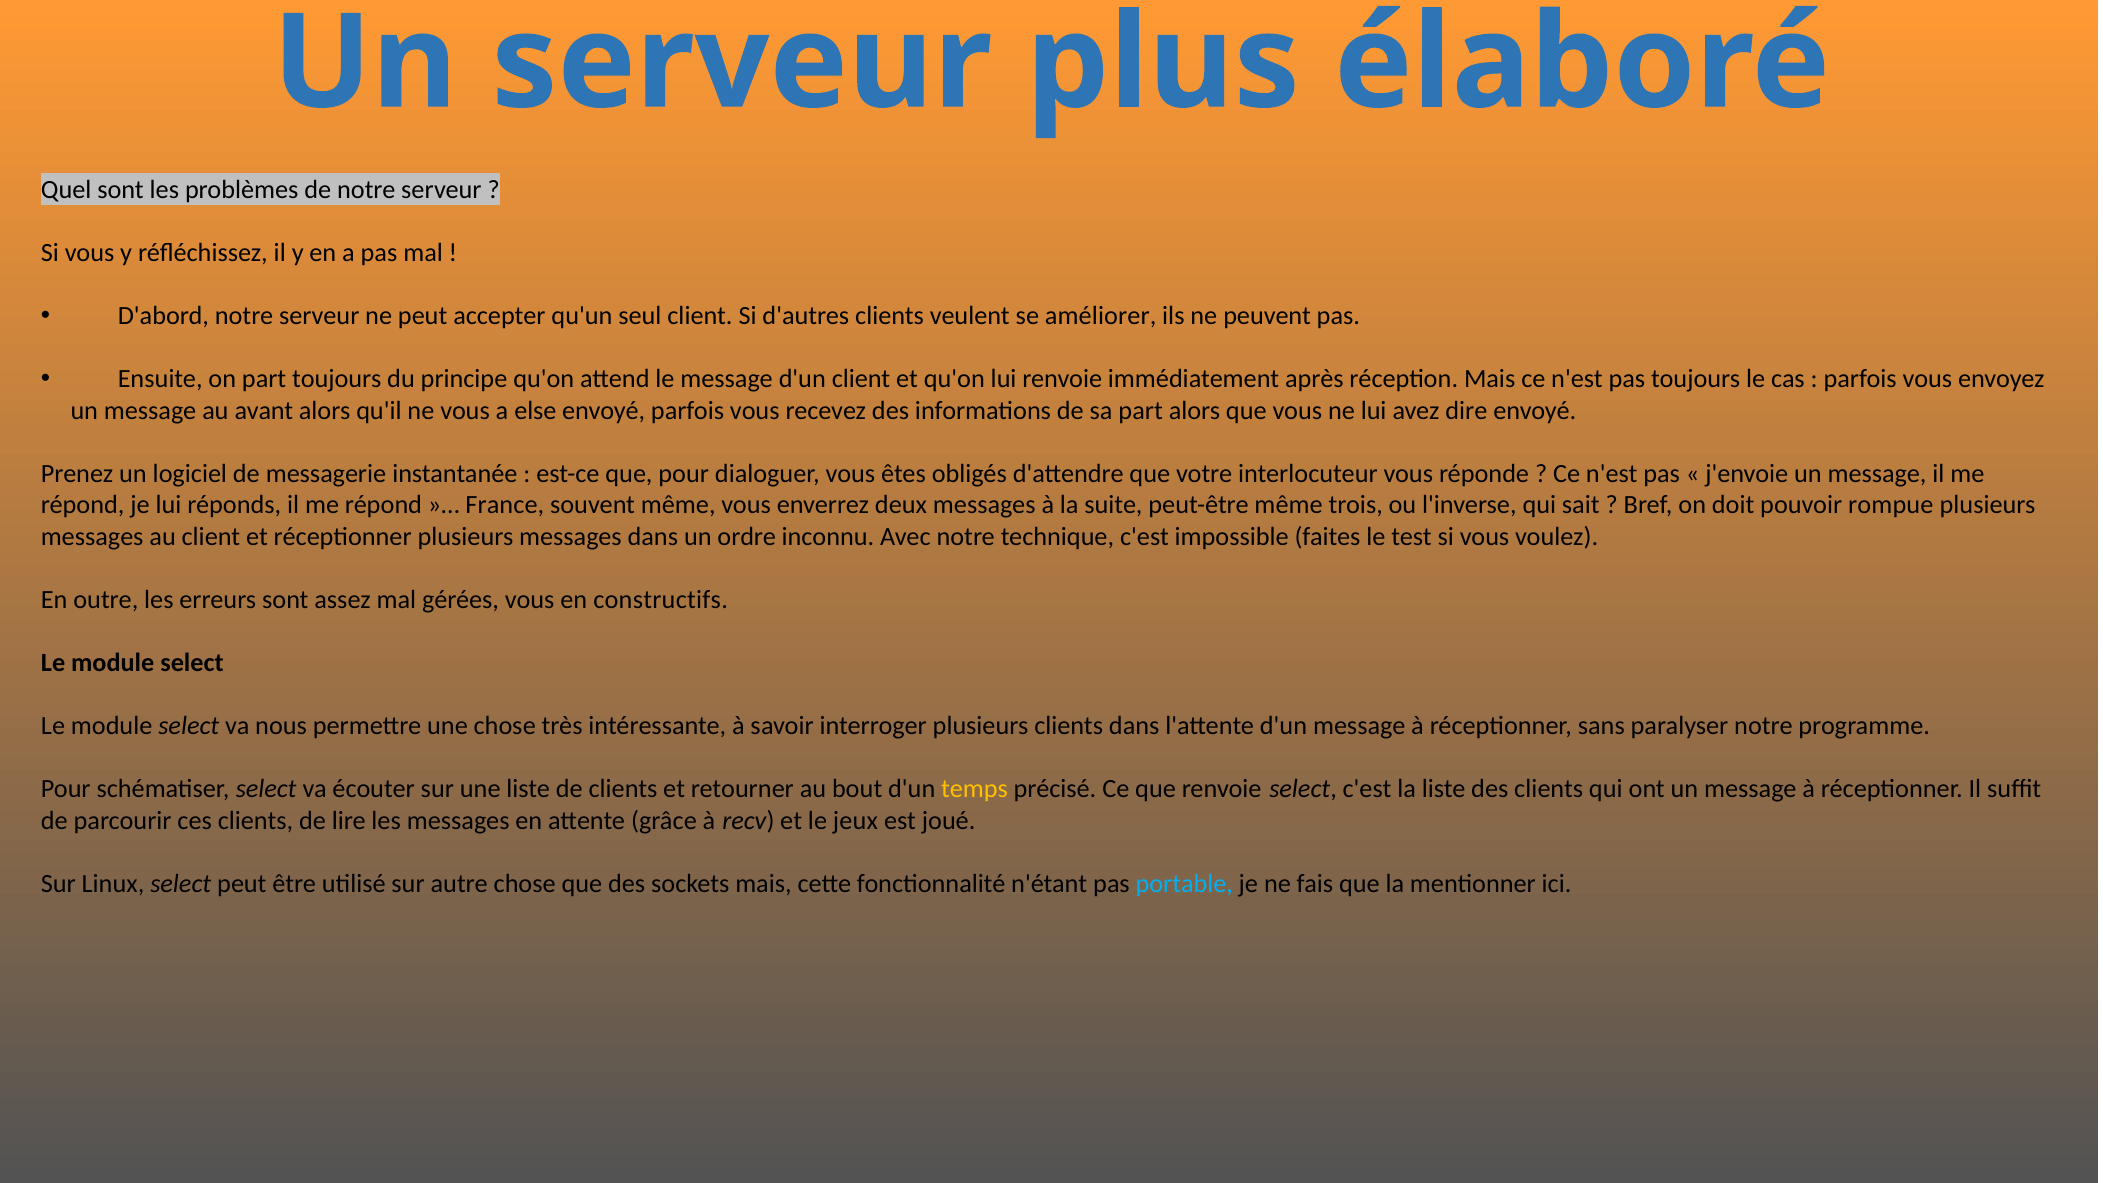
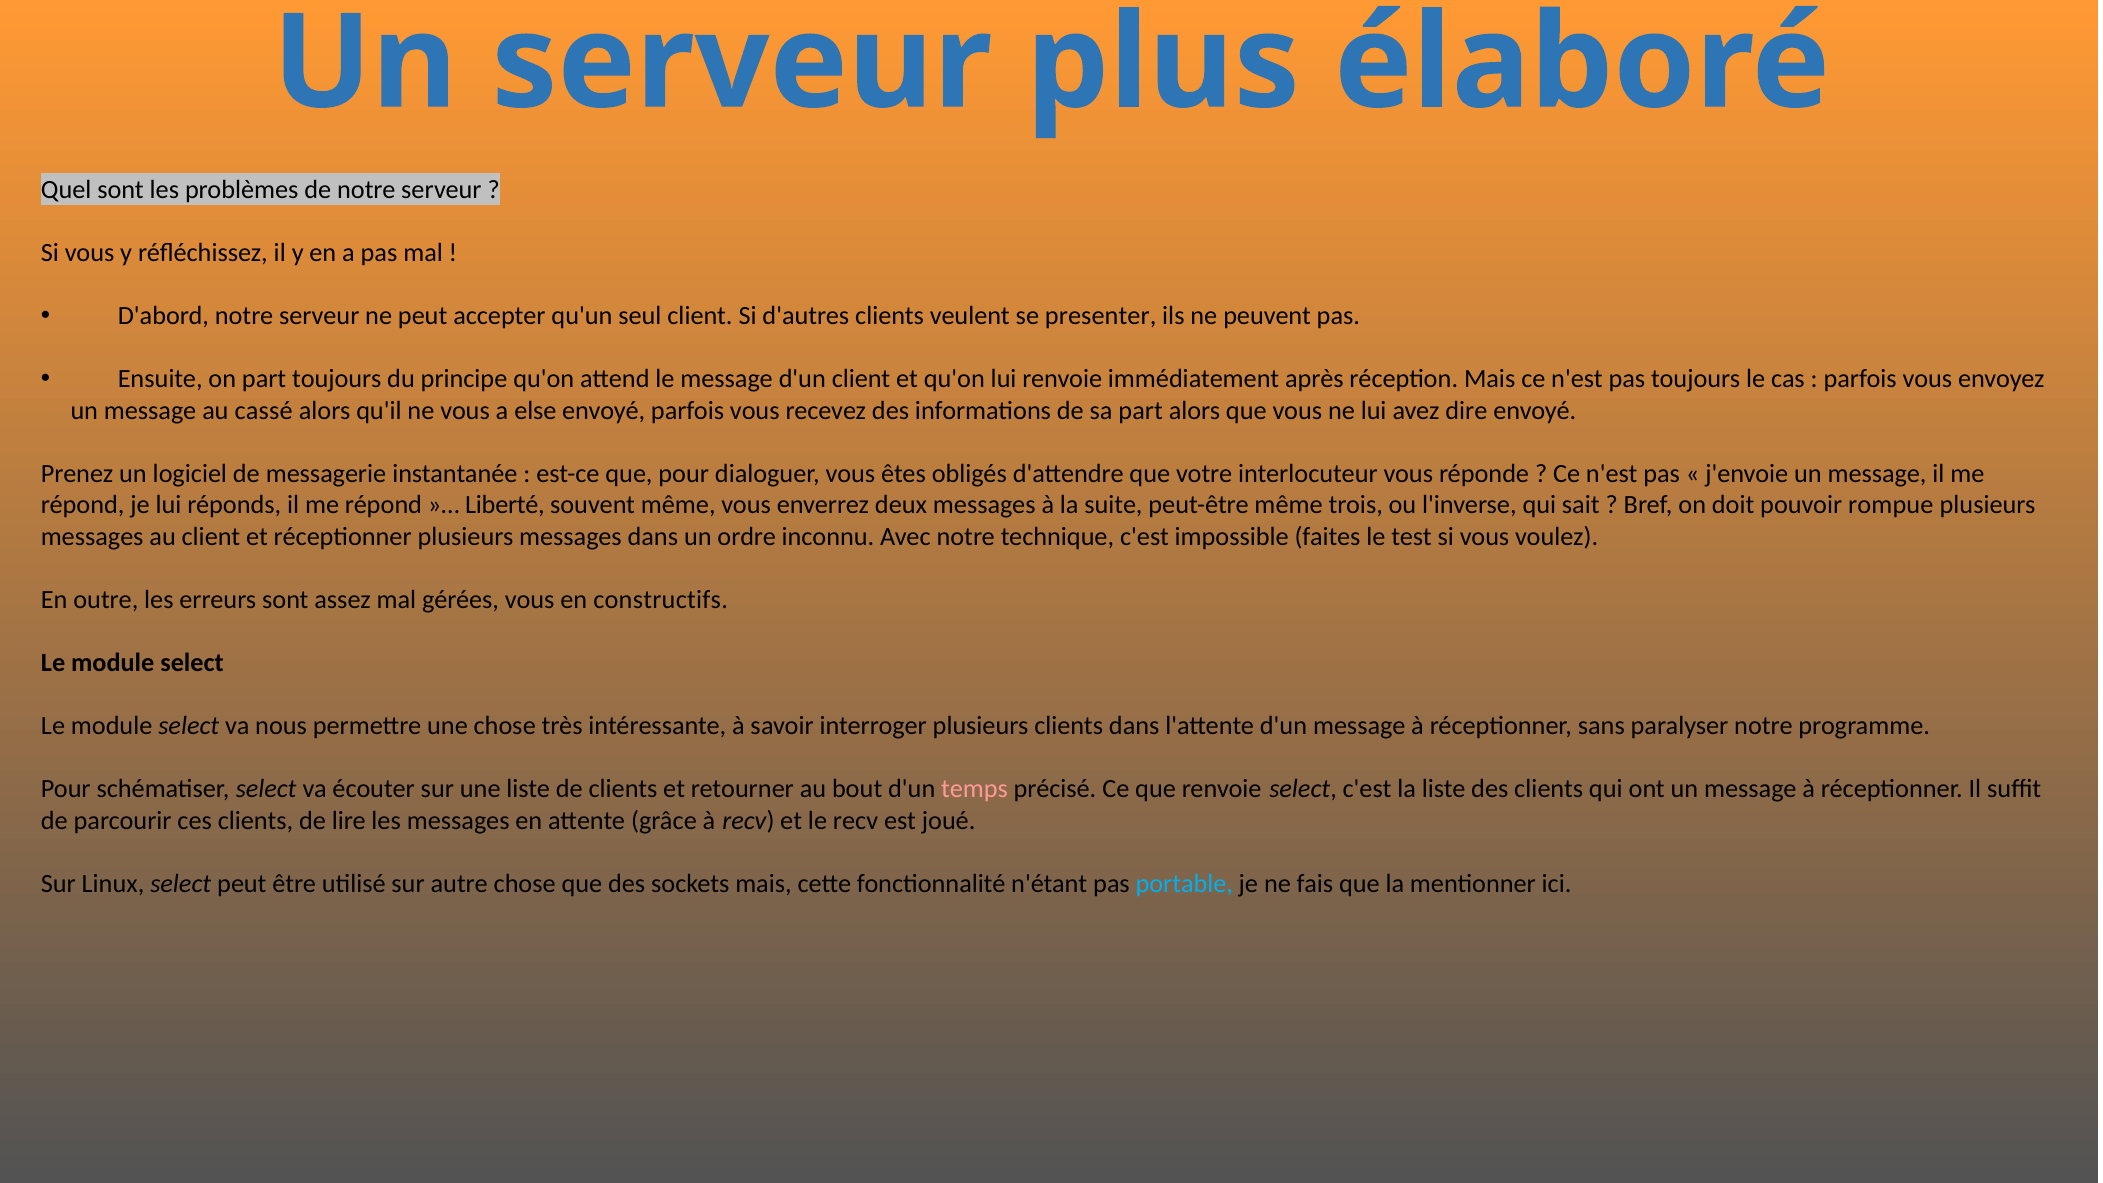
améliorer: améliorer -> presenter
avant: avant -> cassé
France: France -> Liberté
temps colour: yellow -> pink
le jeux: jeux -> recv
